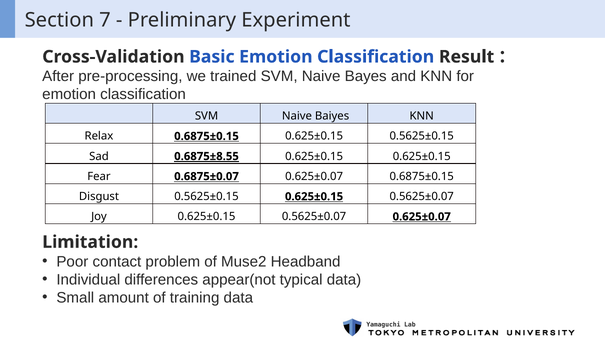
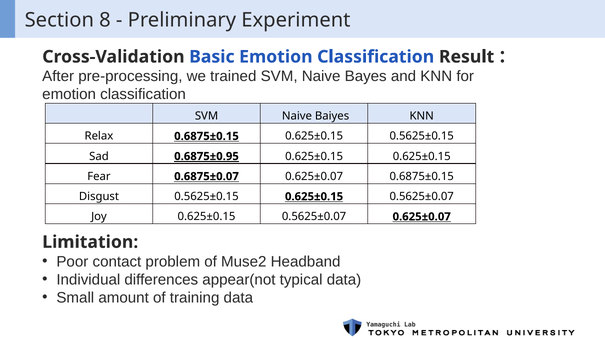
7: 7 -> 8
0.6875±8.55: 0.6875±8.55 -> 0.6875±0.95
